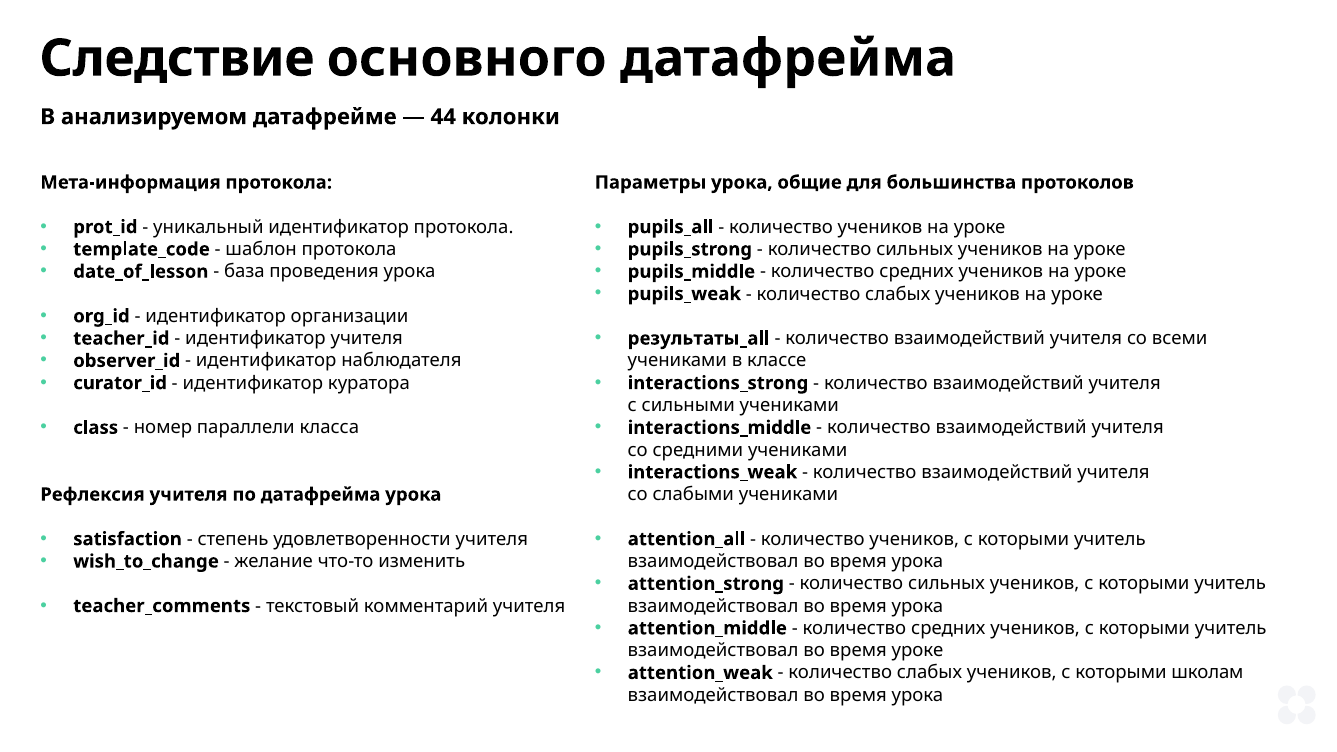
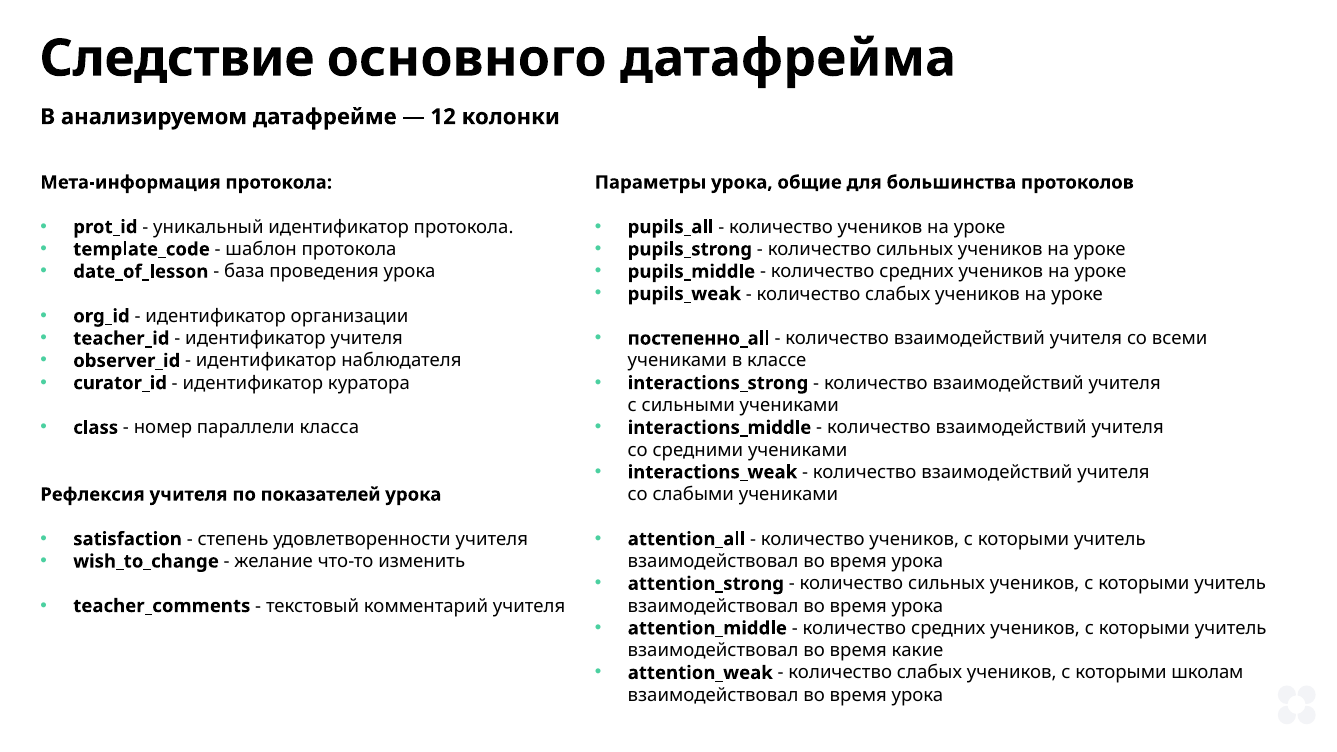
44: 44 -> 12
результаты_all: результаты_all -> постепенно_all
по датафрейма: датафрейма -> показателей
время уроке: уроке -> какие
